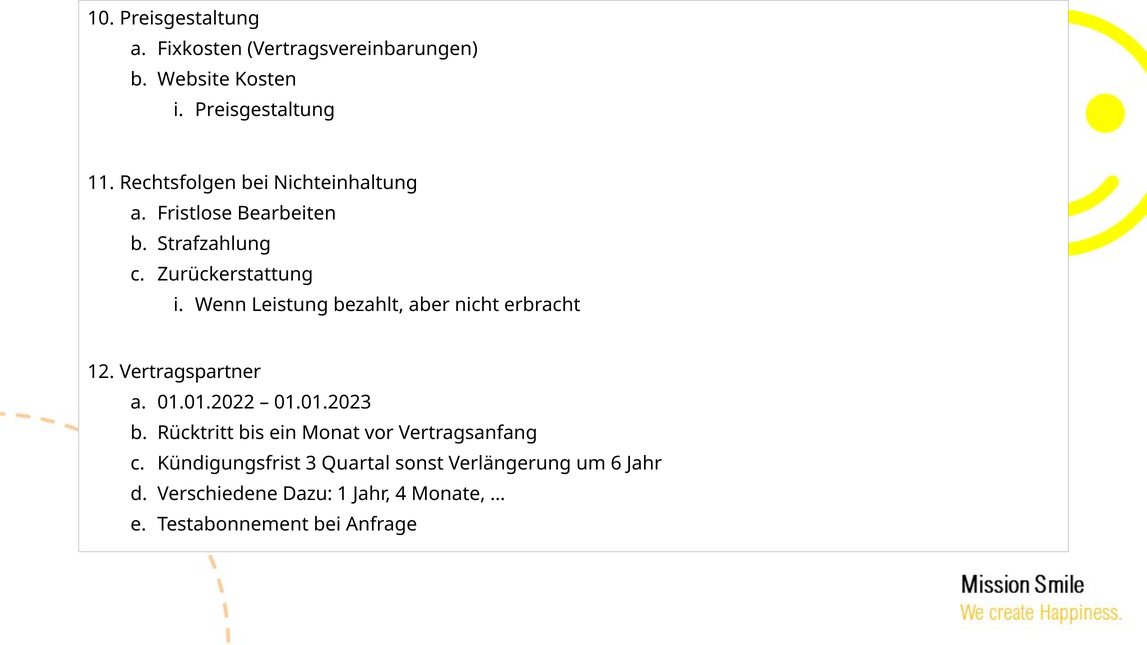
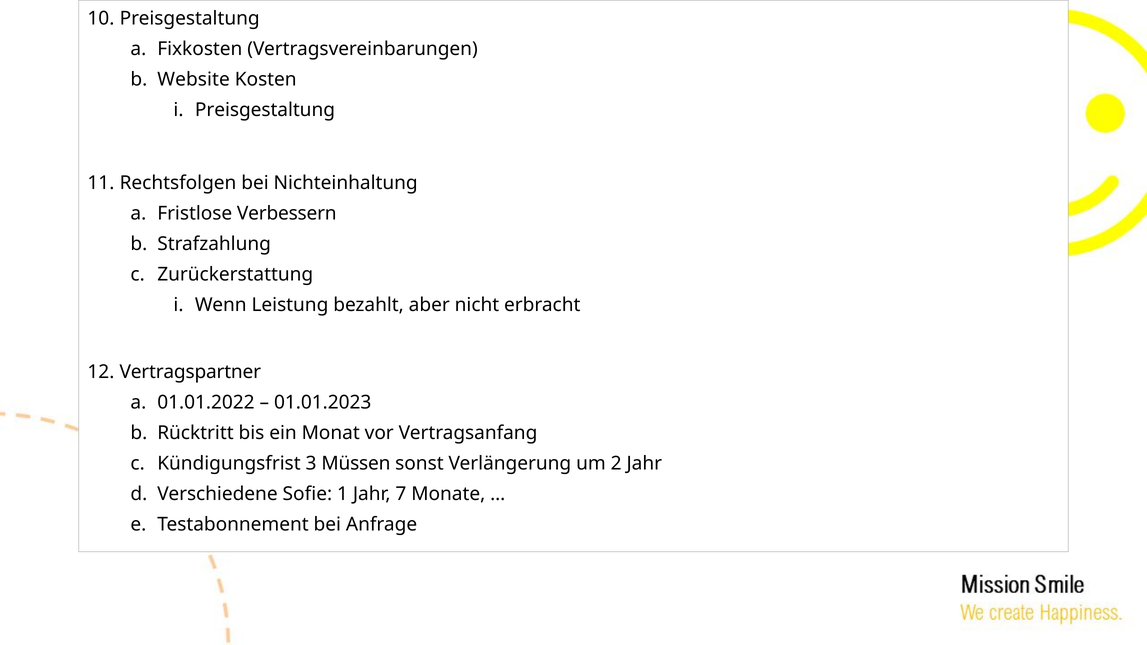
Bearbeiten: Bearbeiten -> Verbessern
Quartal: Quartal -> Müssen
6: 6 -> 2
Dazu: Dazu -> Sofie
4: 4 -> 7
